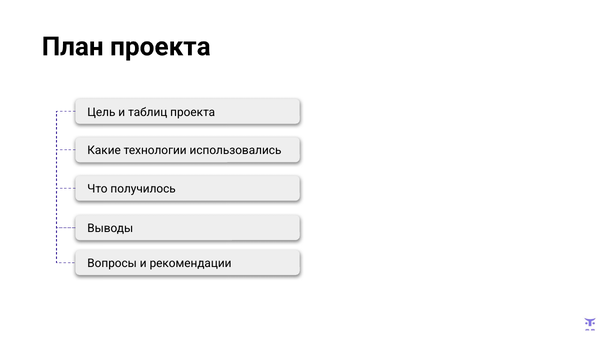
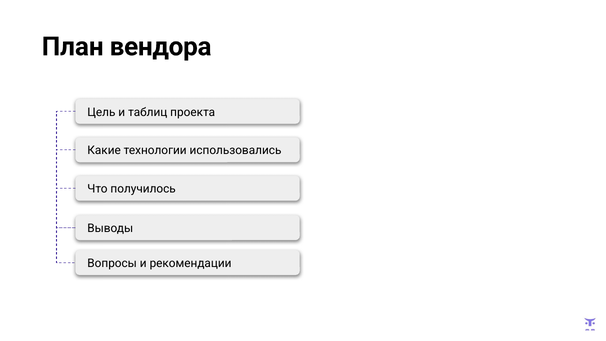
План проекта: проекта -> вендора
